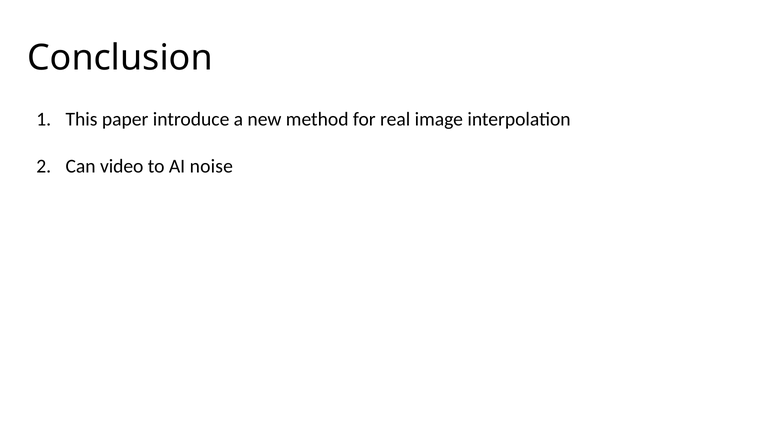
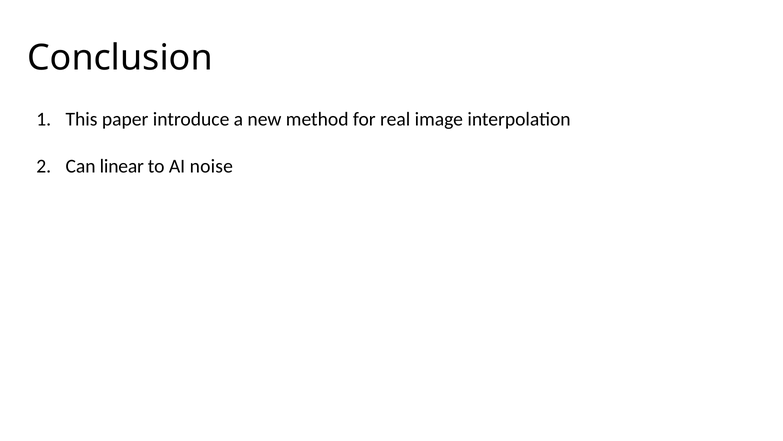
video: video -> linear
